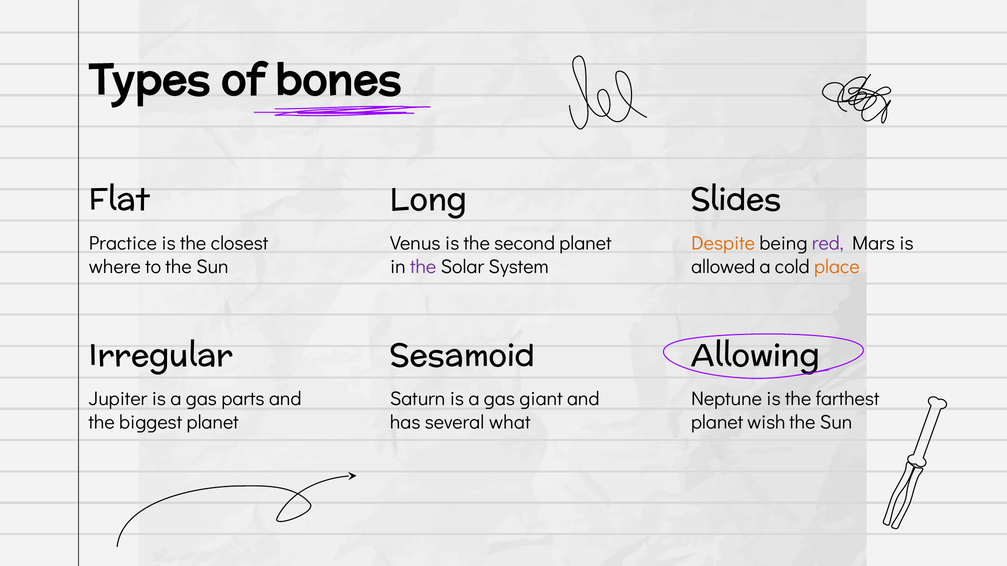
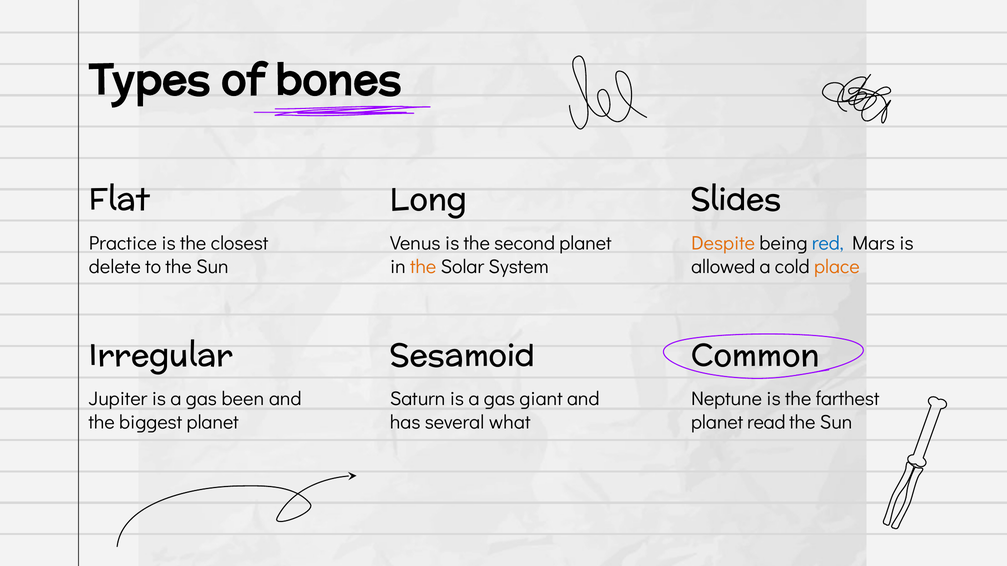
red colour: purple -> blue
where: where -> delete
the at (423, 267) colour: purple -> orange
Allowing: Allowing -> Common
parts: parts -> been
wish: wish -> read
